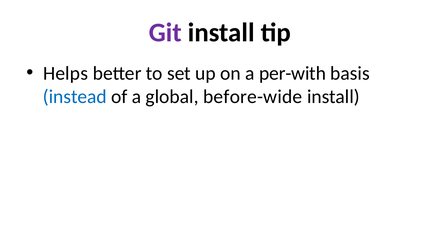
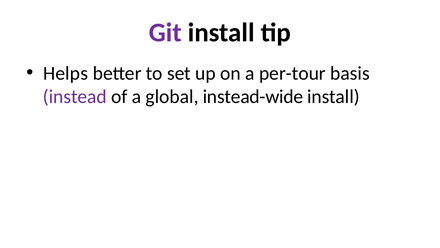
per-with: per-with -> per-tour
instead colour: blue -> purple
before-wide: before-wide -> instead-wide
